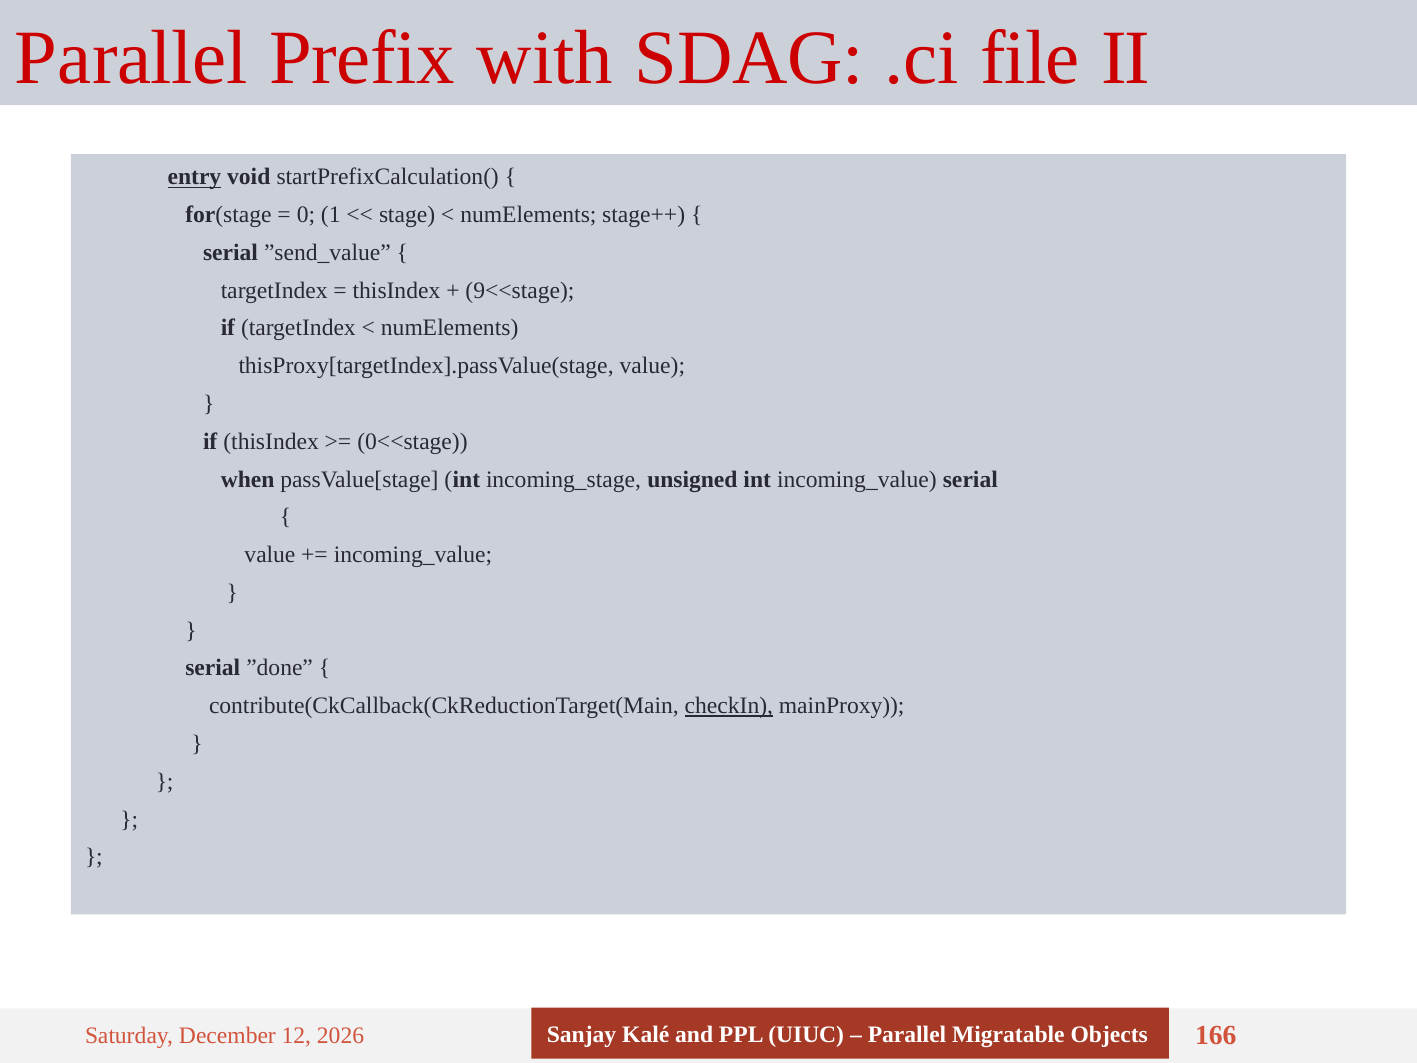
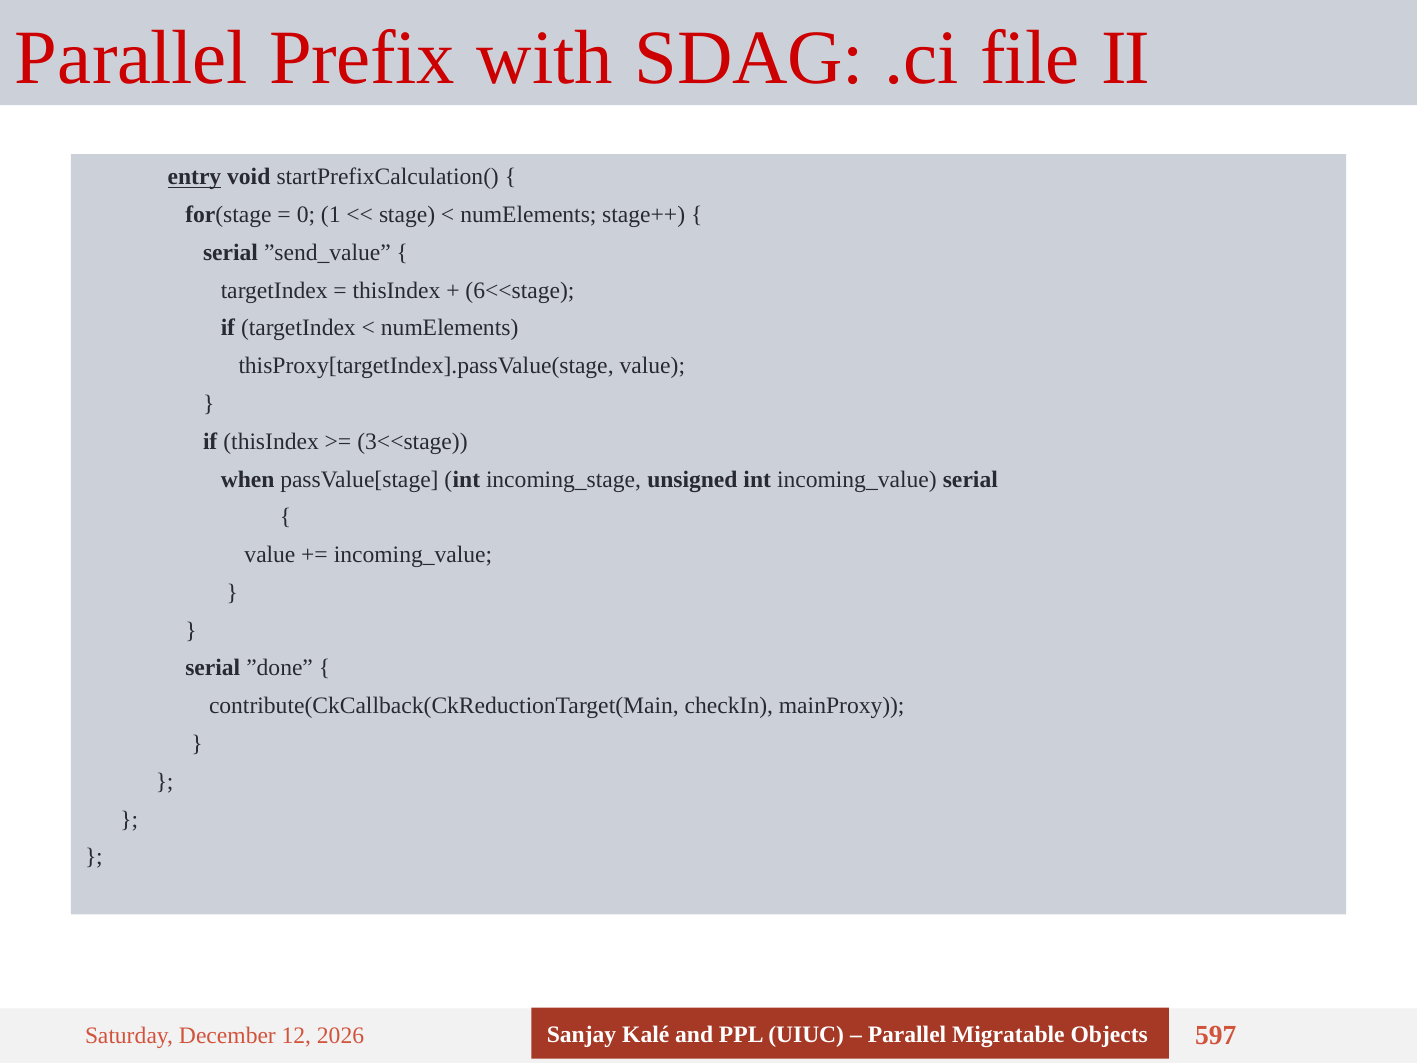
9<<stage: 9<<stage -> 6<<stage
0<<stage: 0<<stage -> 3<<stage
checkIn underline: present -> none
166: 166 -> 597
